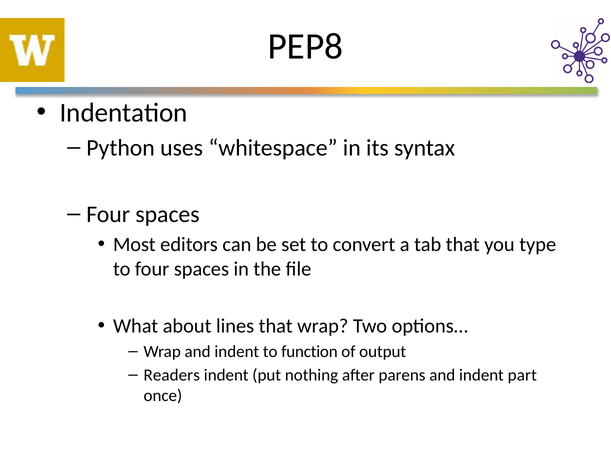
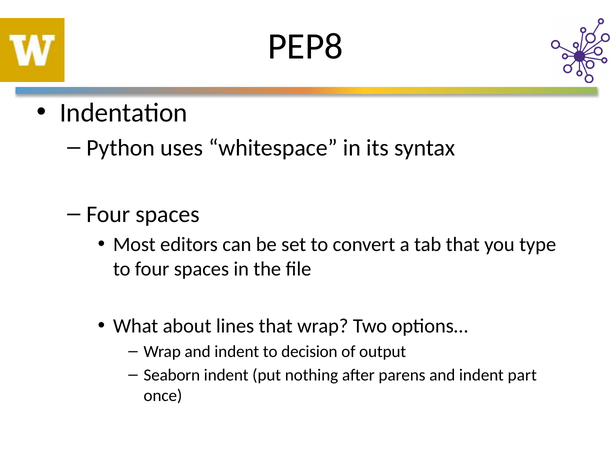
function: function -> decision
Readers: Readers -> Seaborn
